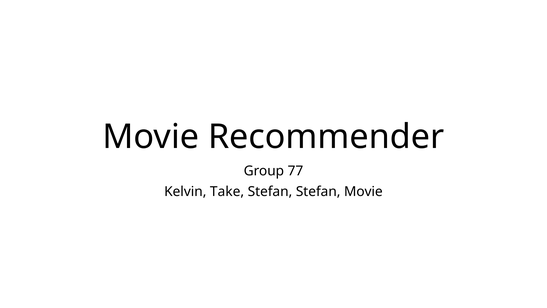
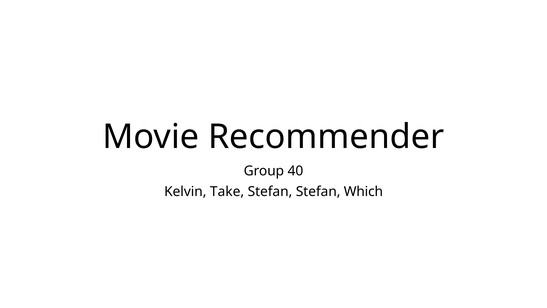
77: 77 -> 40
Stefan Movie: Movie -> Which
